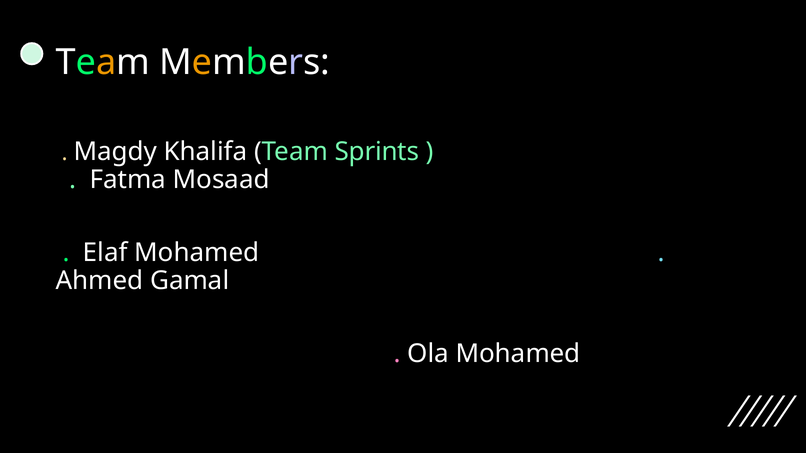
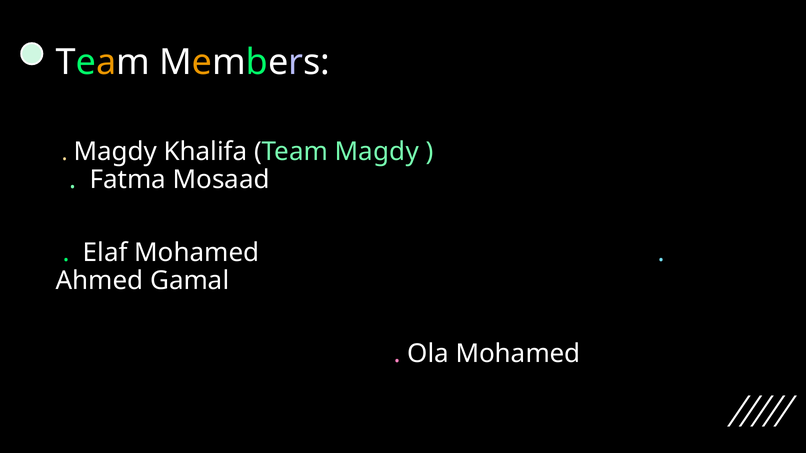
Team Sprints: Sprints -> Magdy
